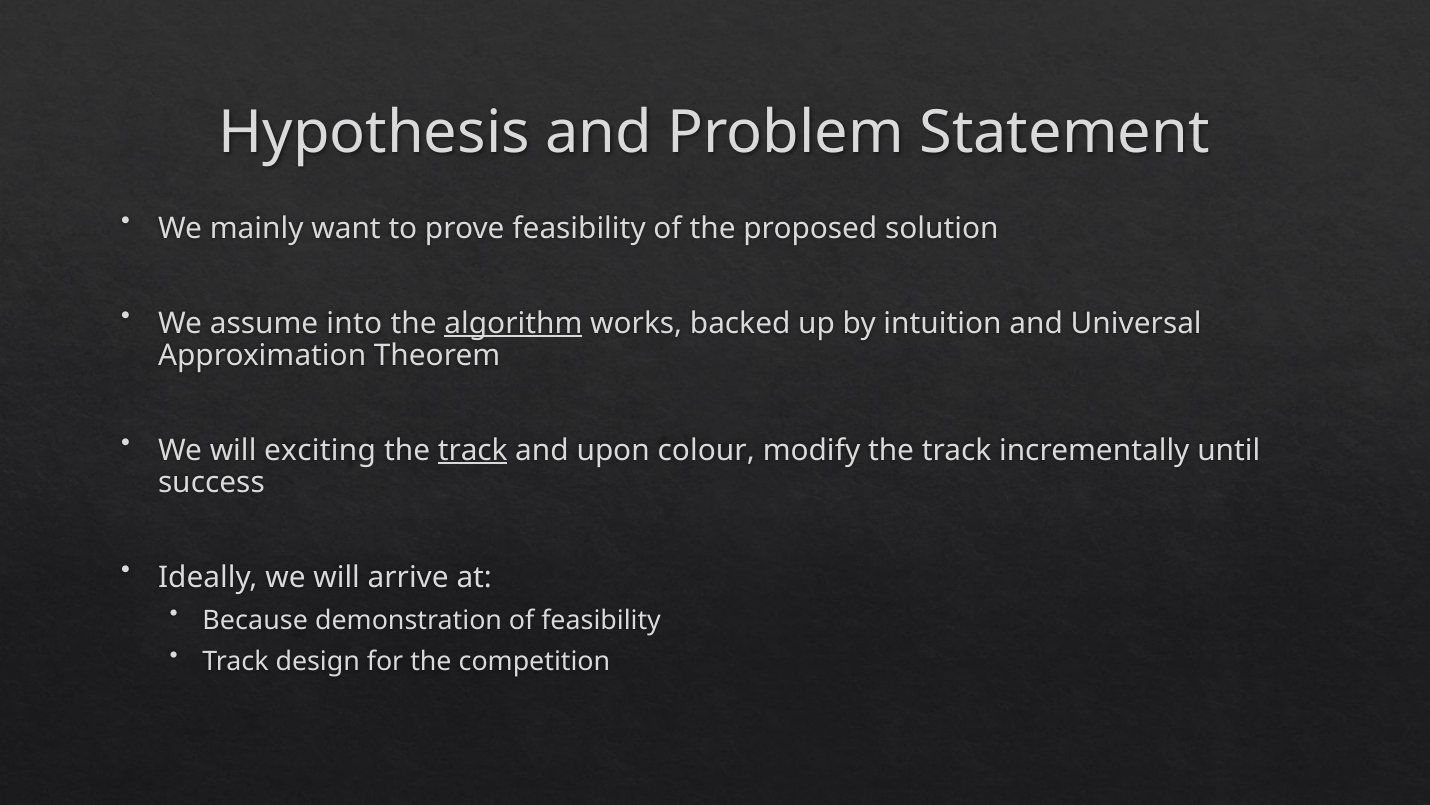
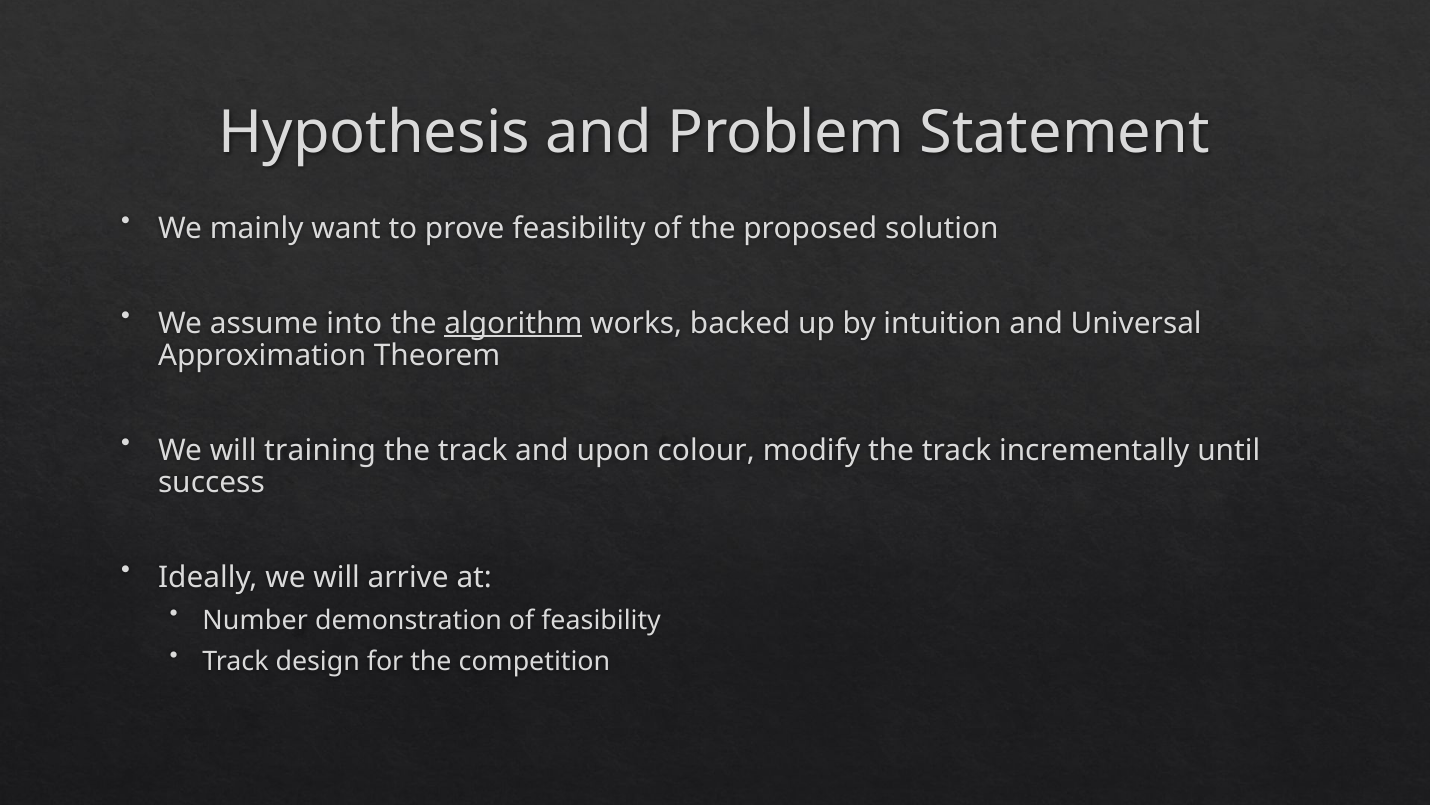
exciting: exciting -> training
track at (473, 450) underline: present -> none
Because: Because -> Number
